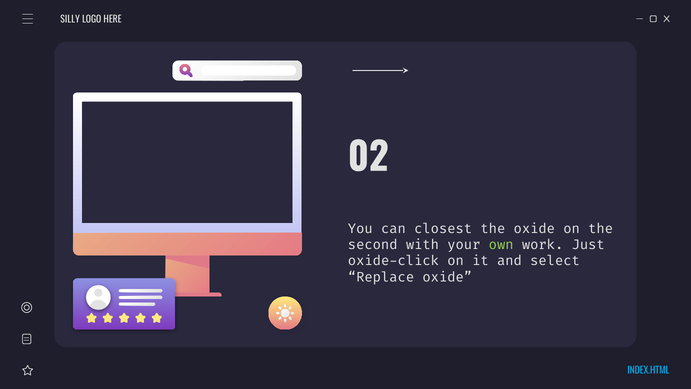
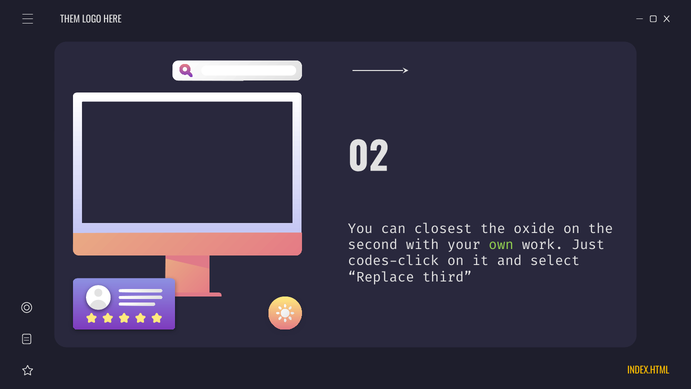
SILLY: SILLY -> THEM
oxide-click: oxide-click -> codes-click
Replace oxide: oxide -> third
INDEX.HTML colour: light blue -> yellow
